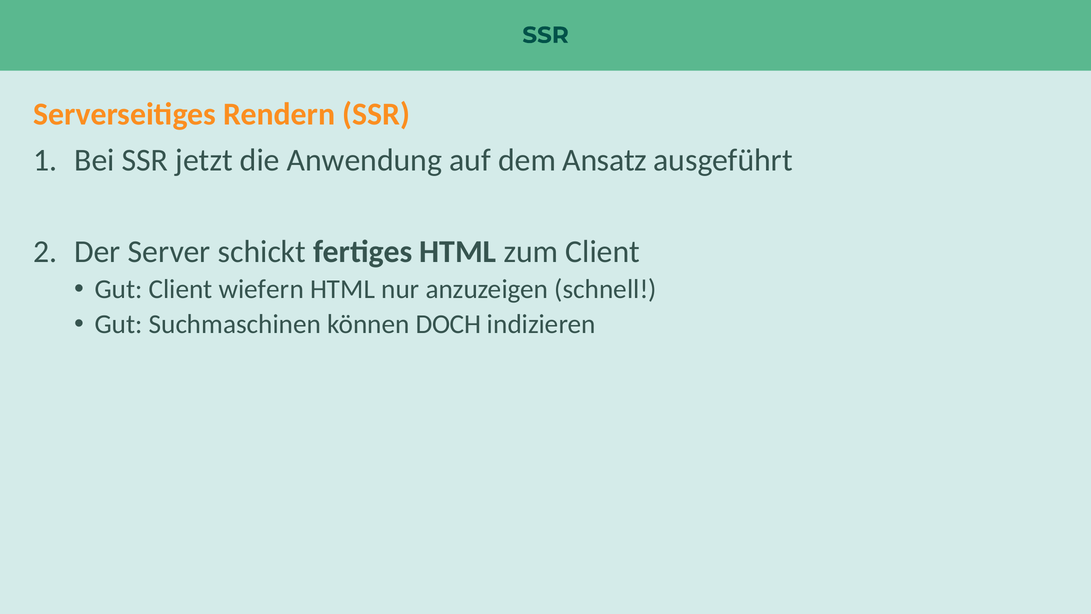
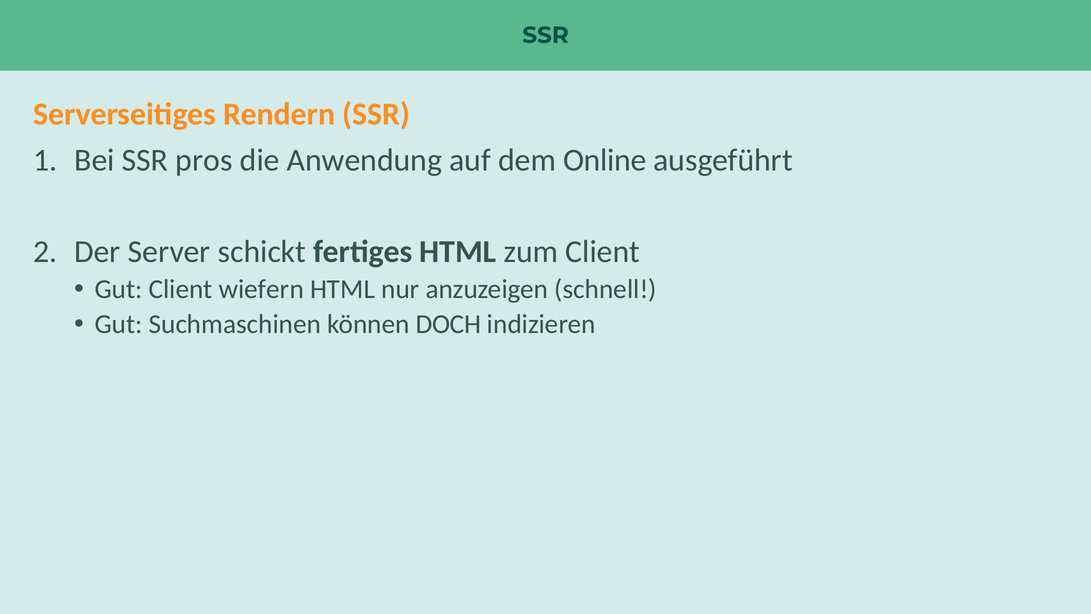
jetzt: jetzt -> pros
Ansatz: Ansatz -> Online
